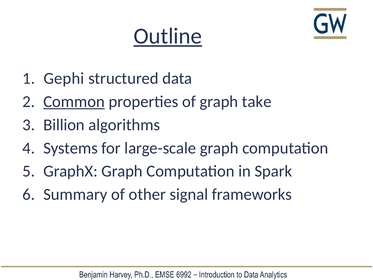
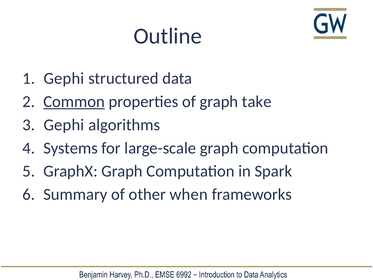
Outline underline: present -> none
Billion at (64, 125): Billion -> Gephi
signal: signal -> when
